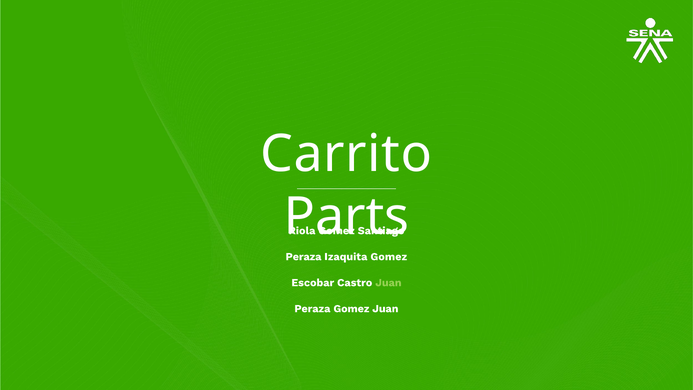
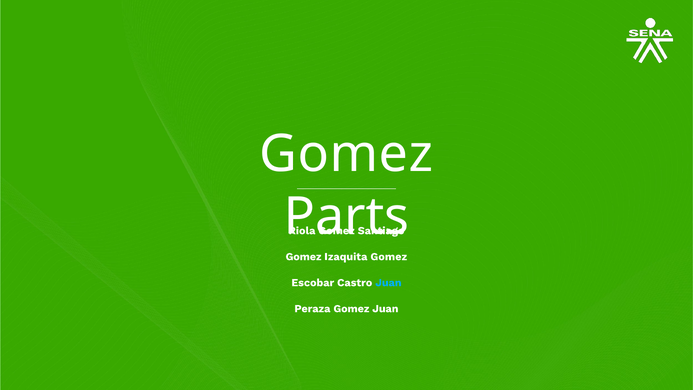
Carrito at (346, 154): Carrito -> Gomez
Peraza at (304, 257): Peraza -> Gomez
Juan at (388, 283) colour: light green -> light blue
